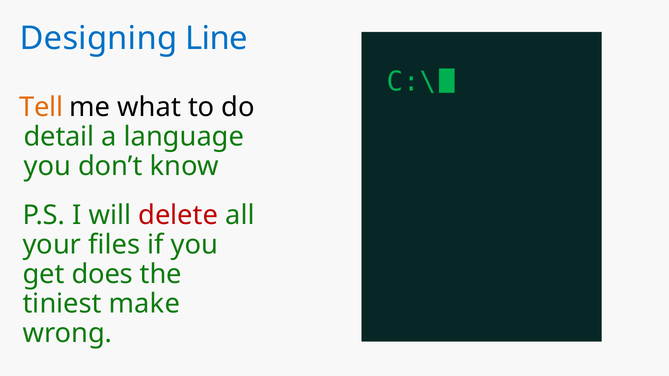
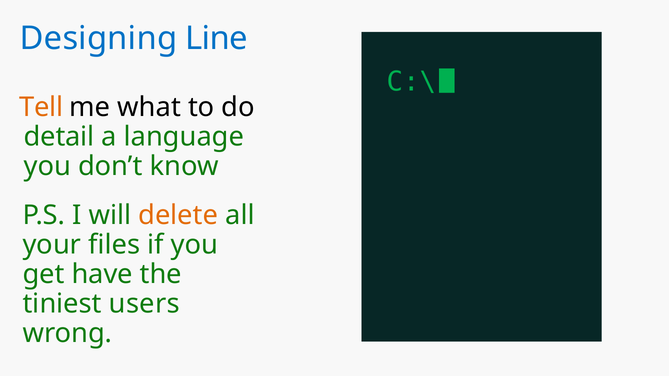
delete colour: red -> orange
does: does -> have
make: make -> users
